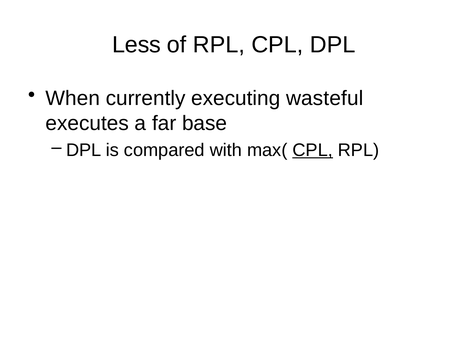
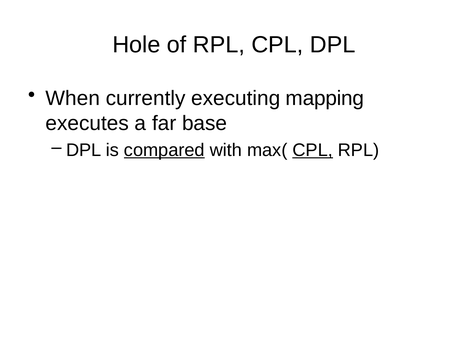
Less: Less -> Hole
wasteful: wasteful -> mapping
compared underline: none -> present
